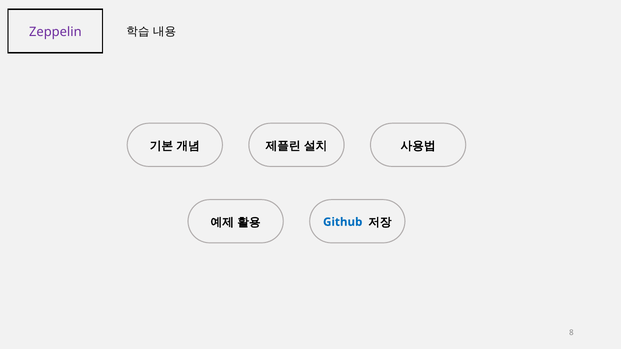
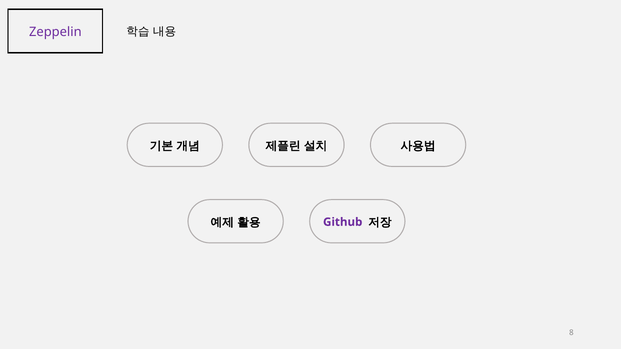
Github colour: blue -> purple
